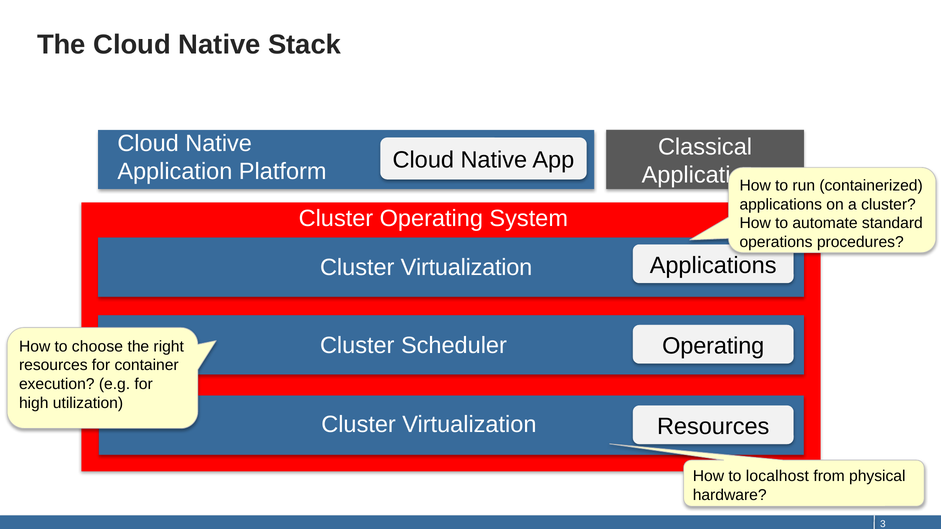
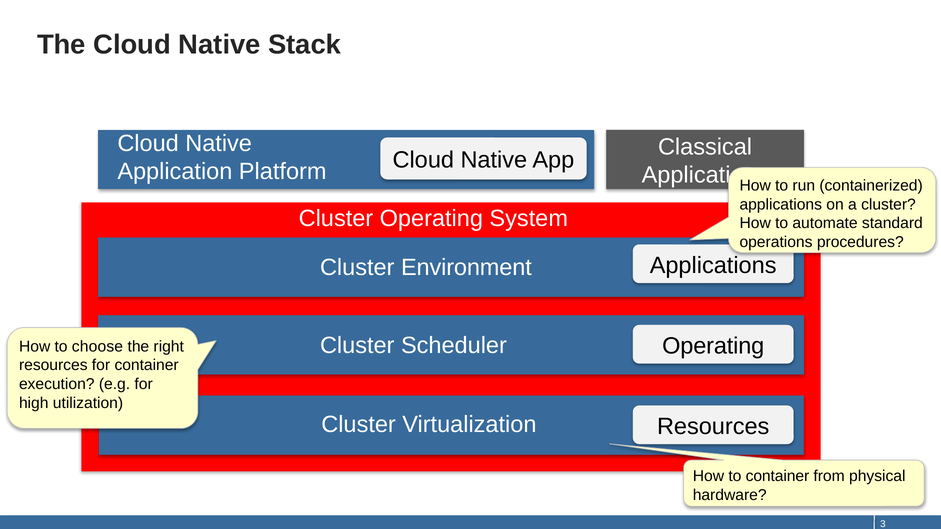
Virtualization at (466, 268): Virtualization -> Environment
to localhost: localhost -> container
